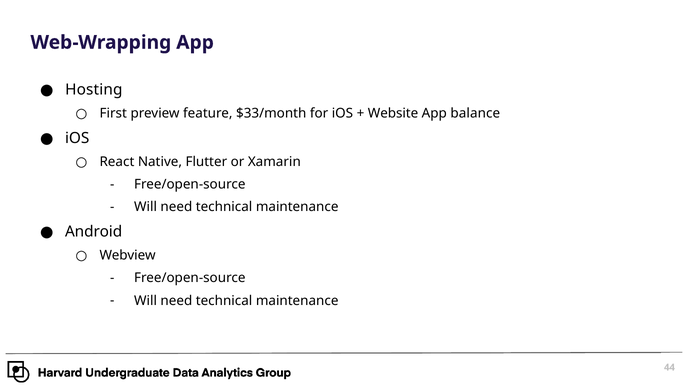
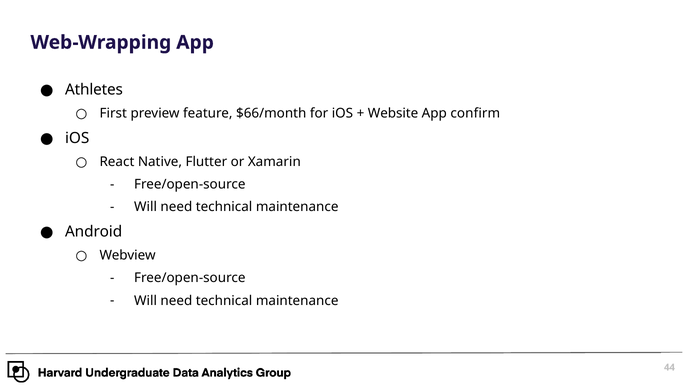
Hosting: Hosting -> Athletes
$33/month: $33/month -> $66/month
balance: balance -> confirm
